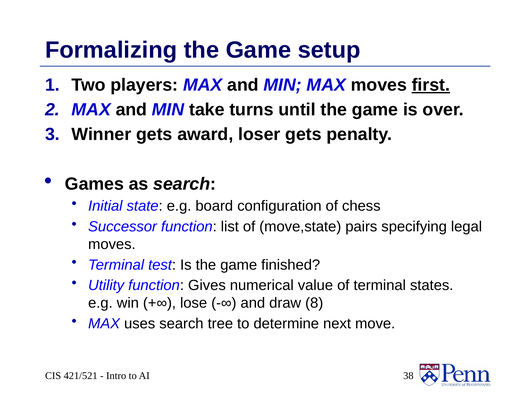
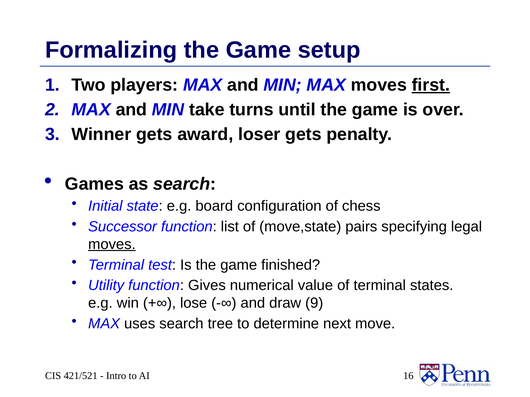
moves at (112, 245) underline: none -> present
8: 8 -> 9
38: 38 -> 16
